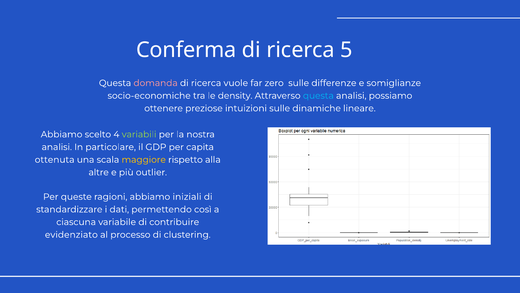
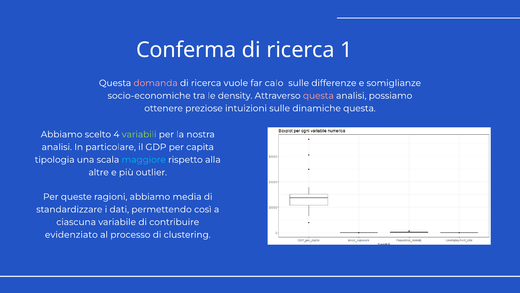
5: 5 -> 1
zero: zero -> calo
questa at (318, 96) colour: light blue -> pink
dinamiche lineare: lineare -> questa
ottenuta: ottenuta -> tipologia
maggiore colour: yellow -> light blue
iniziali: iniziali -> media
